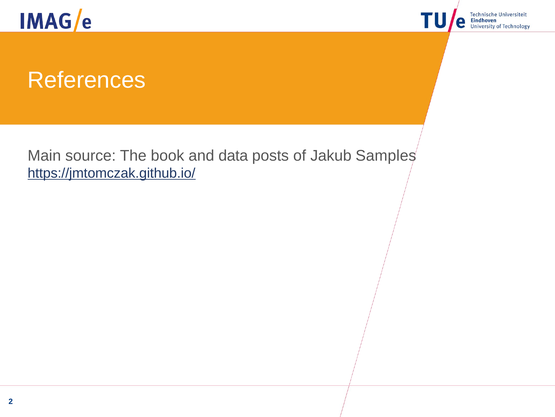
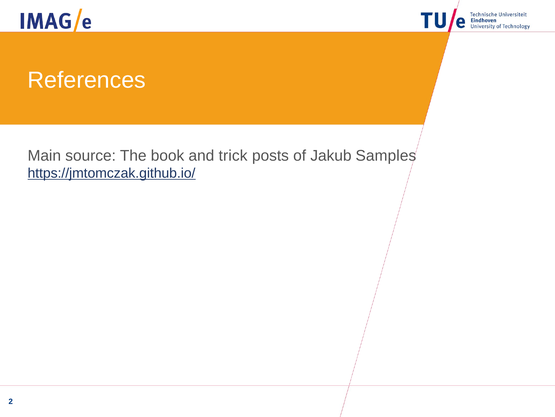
data: data -> trick
